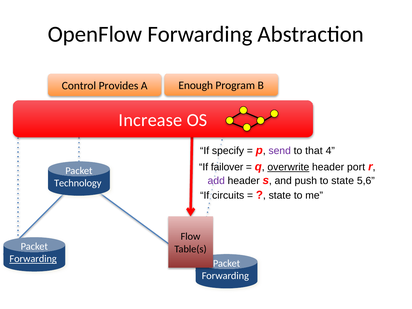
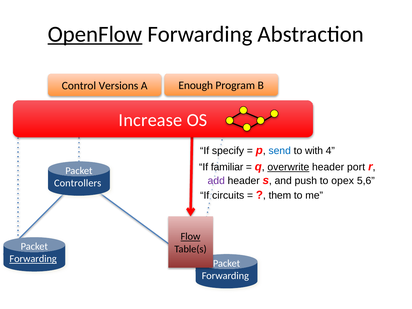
OpenFlow underline: none -> present
Provides: Provides -> Versions
send colour: purple -> blue
that: that -> with
failover: failover -> familiar
to state: state -> opex
Technology: Technology -> Controllers
state at (280, 195): state -> them
Flow underline: none -> present
